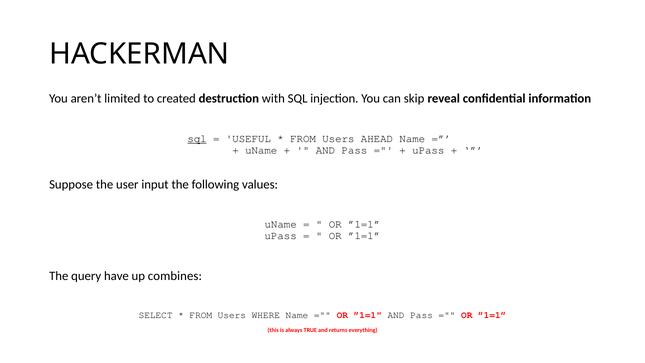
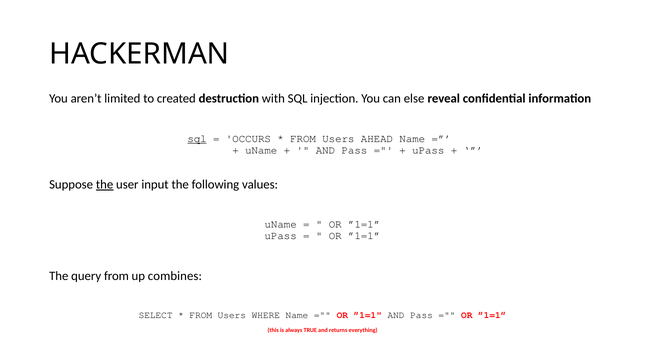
skip: skip -> else
USEFUL: USEFUL -> OCCURS
the at (105, 184) underline: none -> present
query have: have -> from
